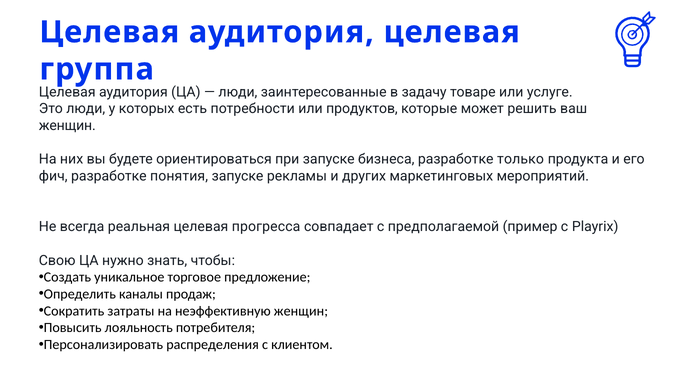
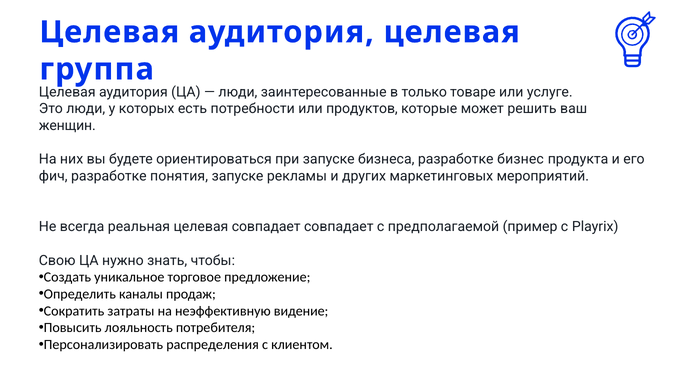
задачу: задачу -> только
только: только -> бизнес
целевая прогресса: прогресса -> совпадает
неэффективную женщин: женщин -> видение
